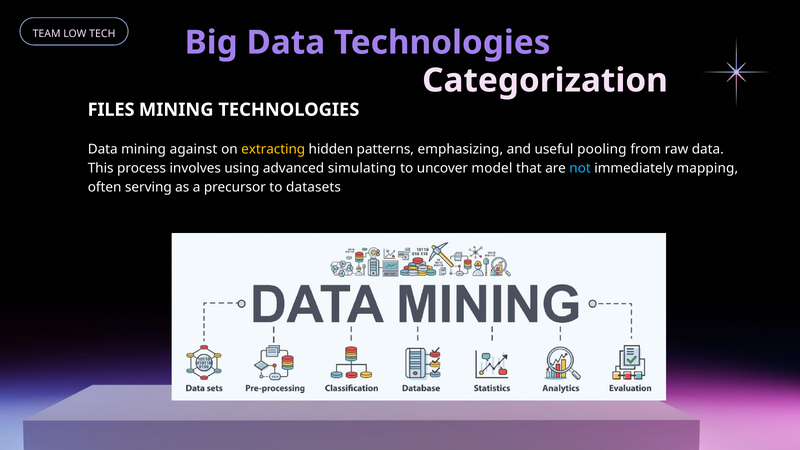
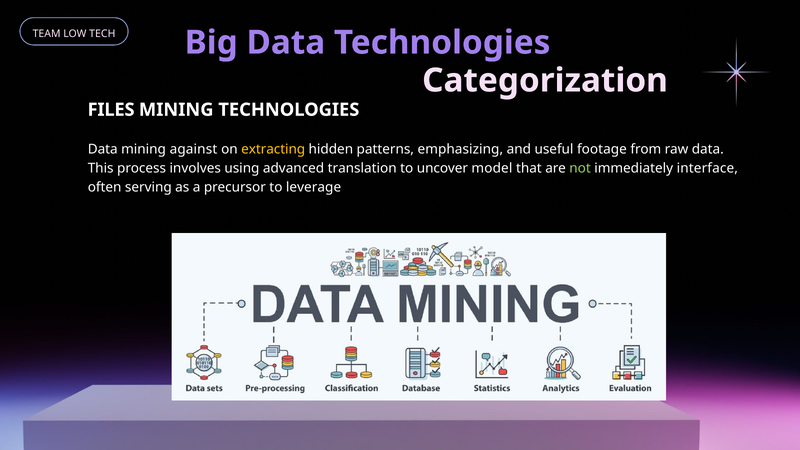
pooling: pooling -> footage
simulating: simulating -> translation
not colour: light blue -> light green
mapping: mapping -> interface
datasets: datasets -> leverage
